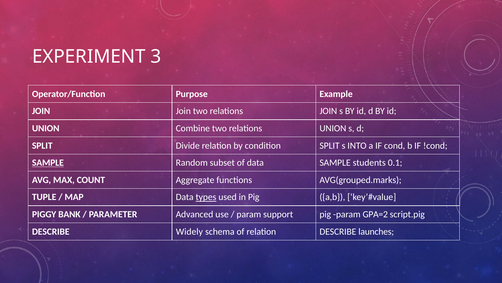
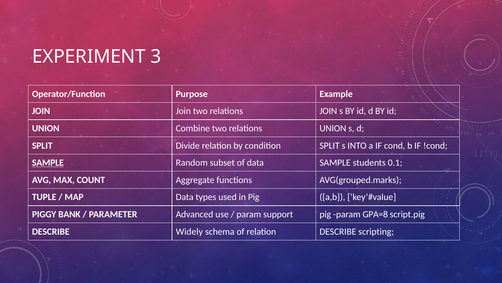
types underline: present -> none
GPA=2: GPA=2 -> GPA=8
launches: launches -> scripting
